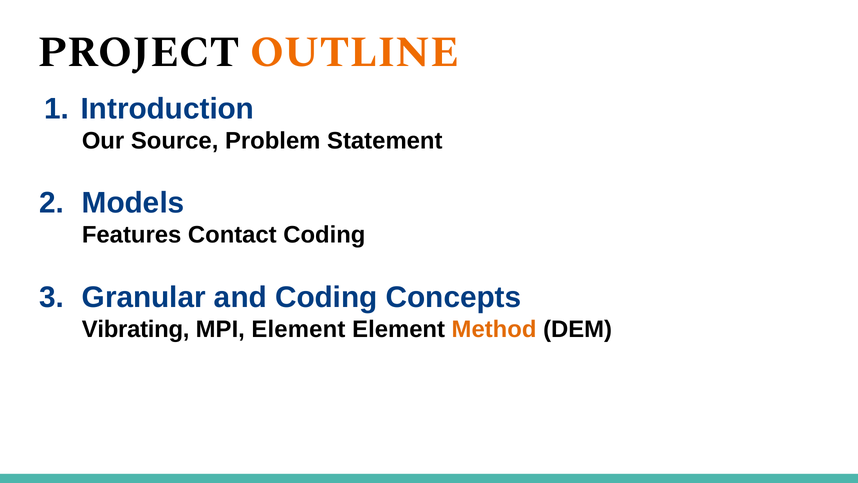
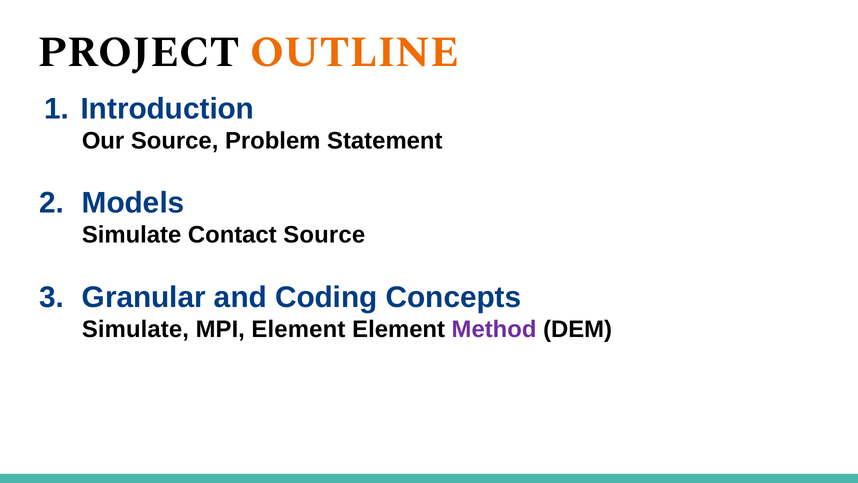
Features at (132, 235): Features -> Simulate
Contact Coding: Coding -> Source
Vibrating at (136, 329): Vibrating -> Simulate
Method colour: orange -> purple
